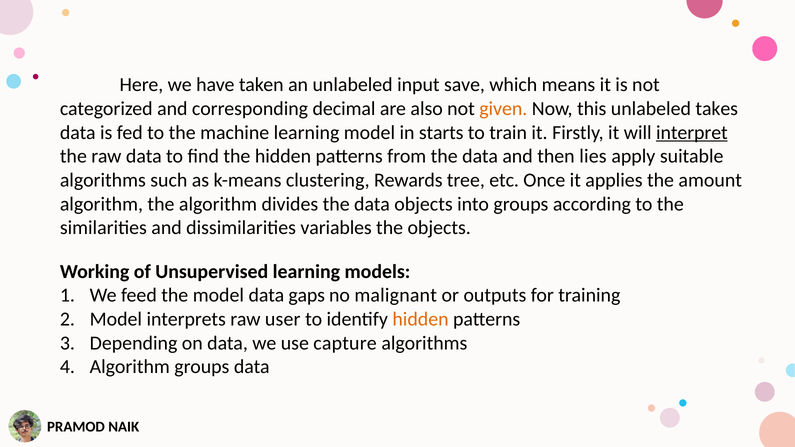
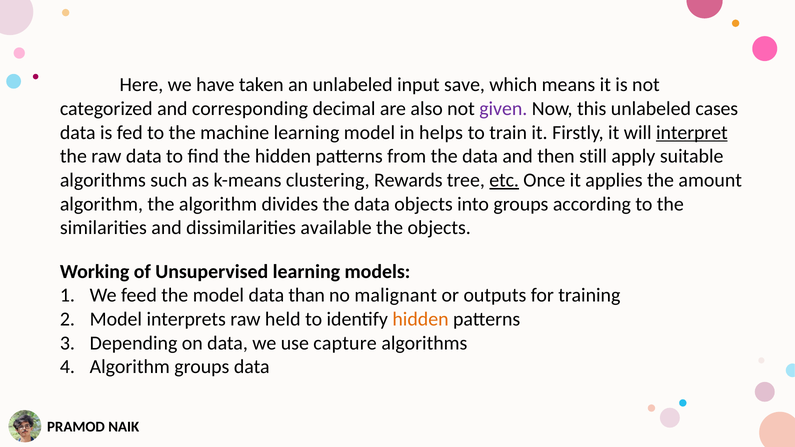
given colour: orange -> purple
takes: takes -> cases
starts: starts -> helps
lies: lies -> still
etc underline: none -> present
variables: variables -> available
gaps: gaps -> than
user: user -> held
